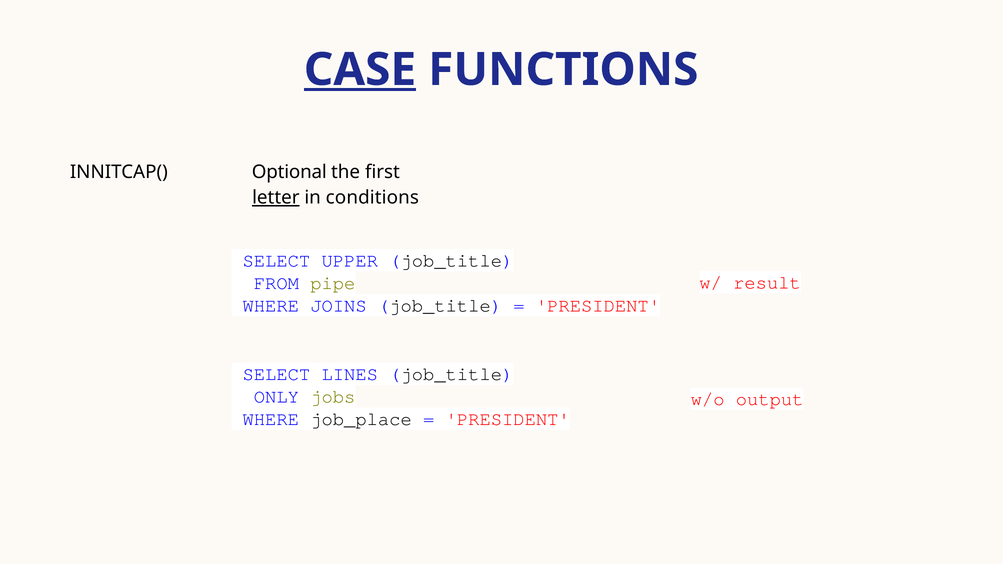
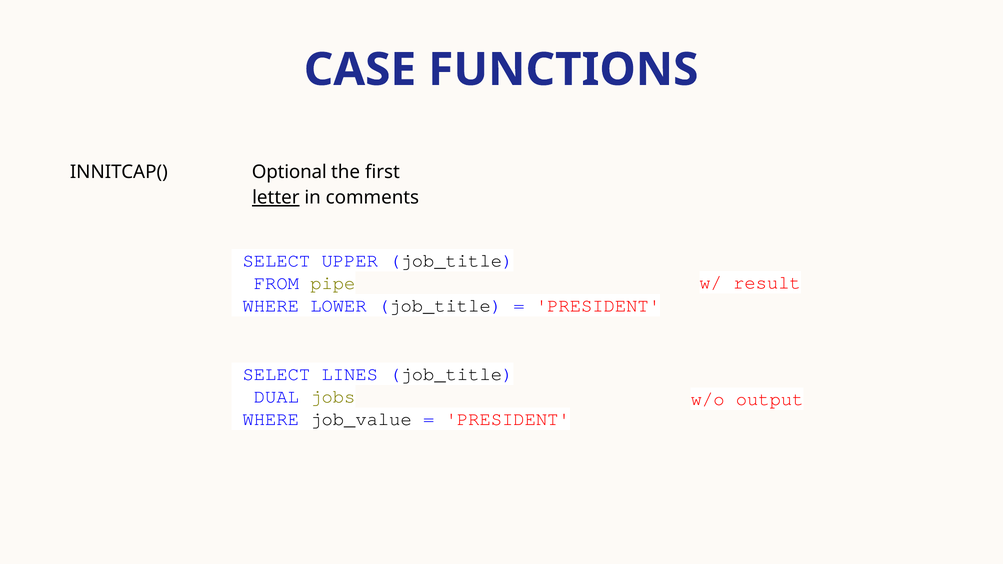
CASE underline: present -> none
conditions: conditions -> comments
JOINS: JOINS -> LOWER
ONLY: ONLY -> DUAL
job_place: job_place -> job_value
